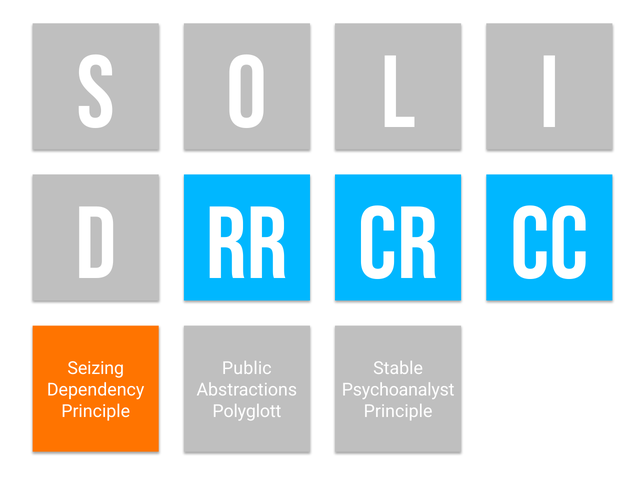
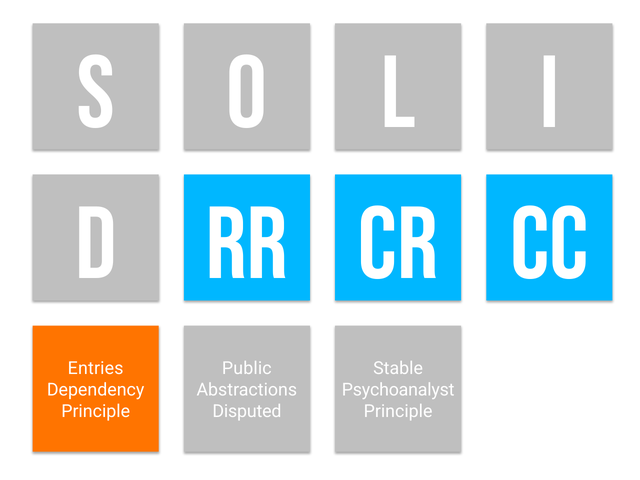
Seizing: Seizing -> Entries
Polyglott: Polyglott -> Disputed
